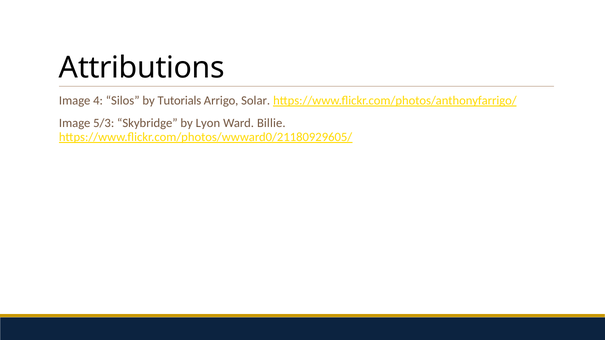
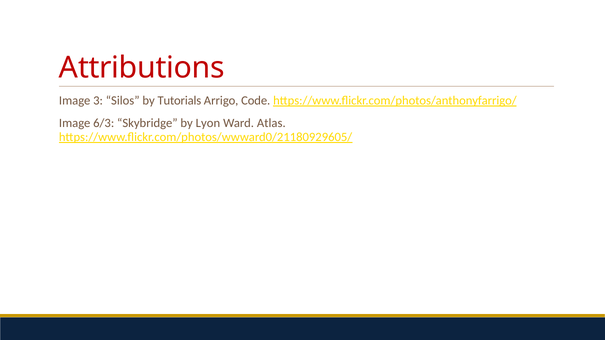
Attributions colour: black -> red
4: 4 -> 3
Solar: Solar -> Code
5/3: 5/3 -> 6/3
Billie: Billie -> Atlas
